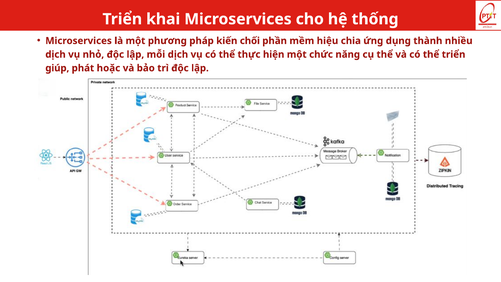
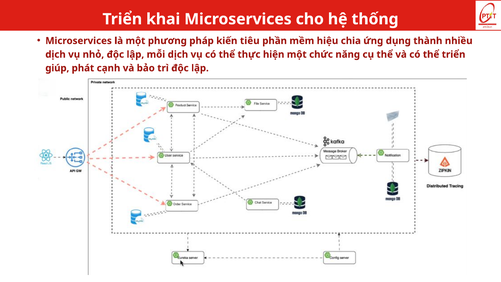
chối: chối -> tiêu
hoặc: hoặc -> cạnh
